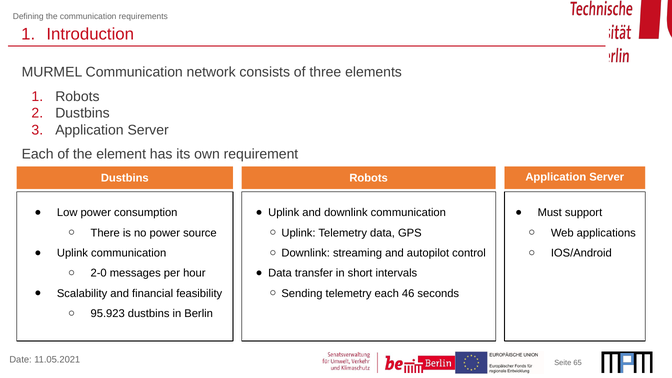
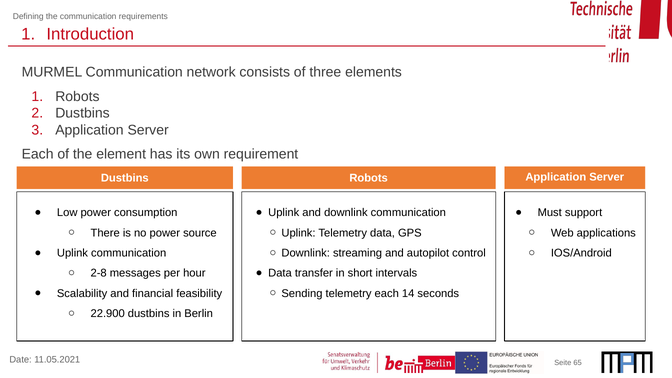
2-0: 2-0 -> 2-8
46: 46 -> 14
95.923: 95.923 -> 22.900
